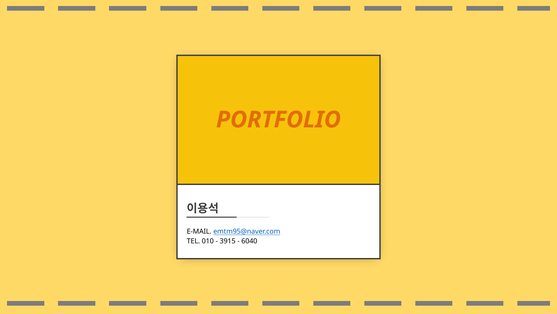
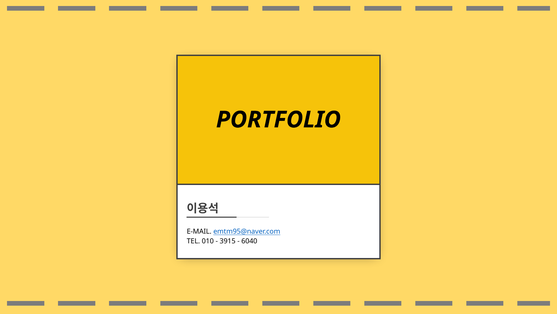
PORTFOLIO colour: orange -> black
